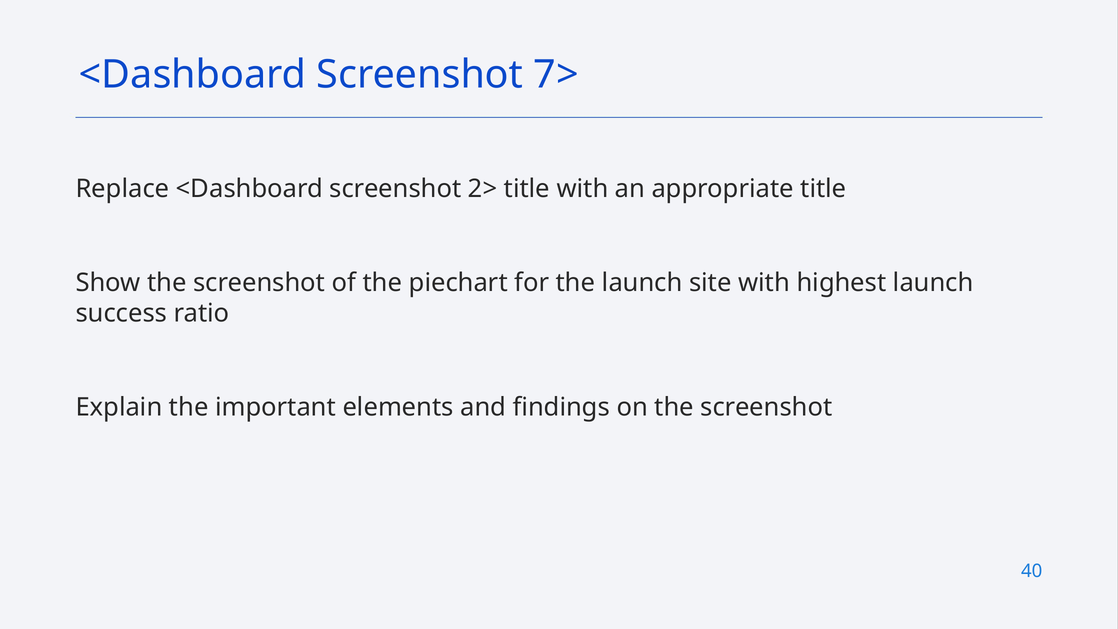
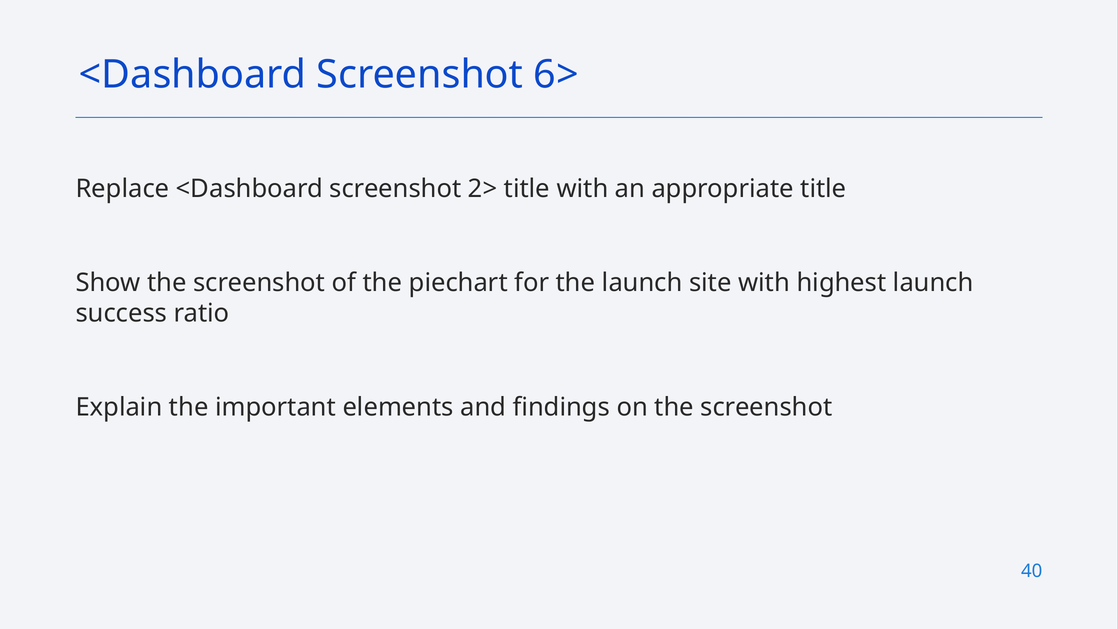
7>: 7> -> 6>
